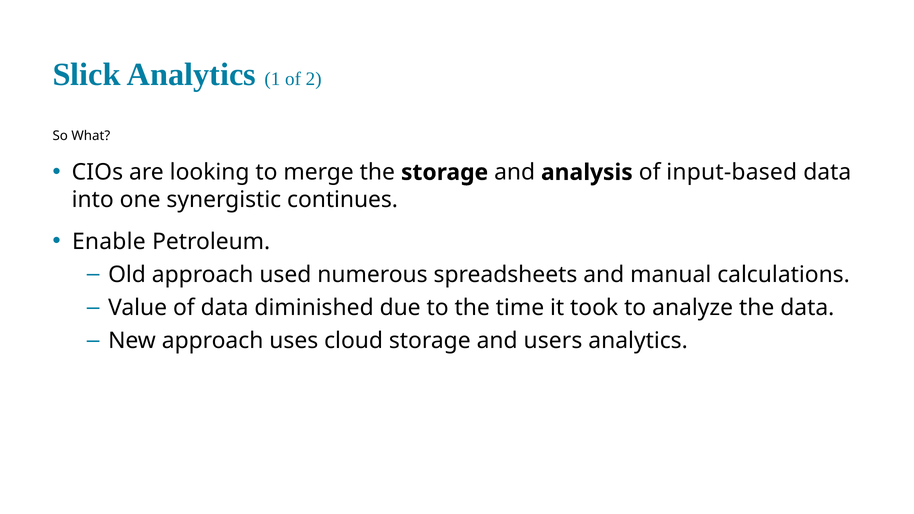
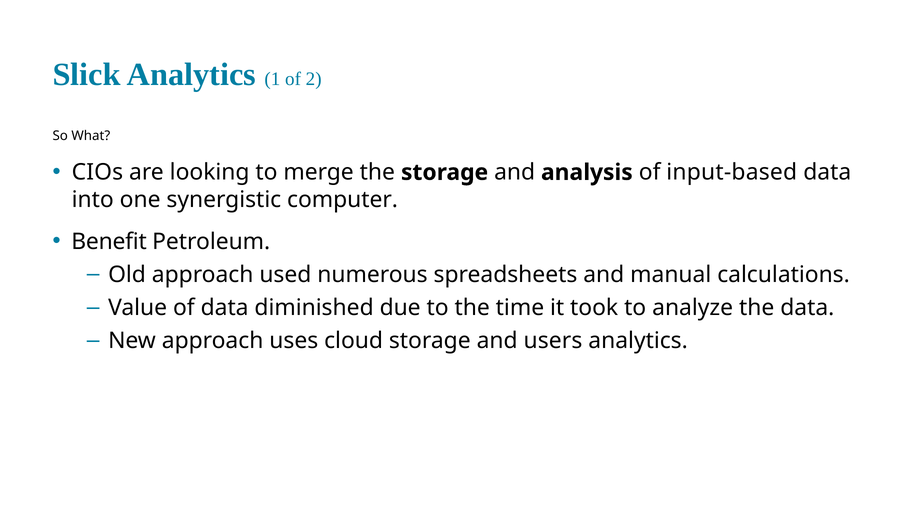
continues: continues -> computer
Enable: Enable -> Benefit
